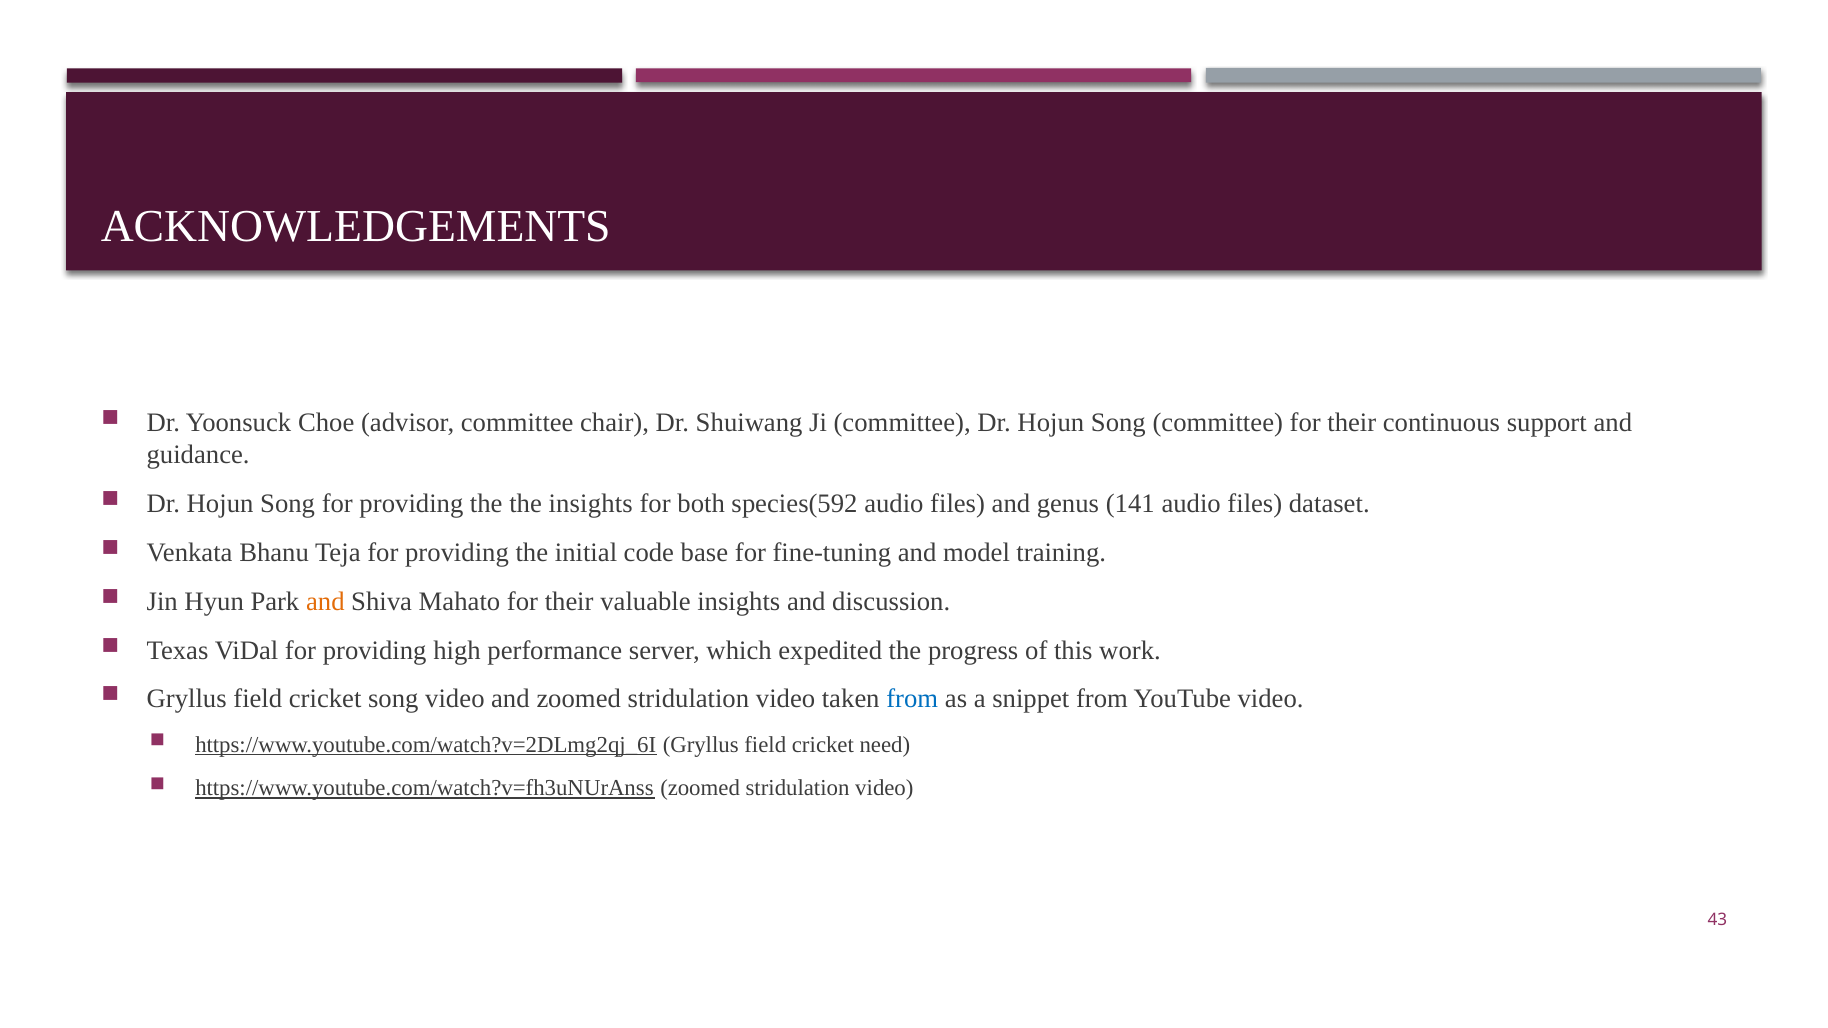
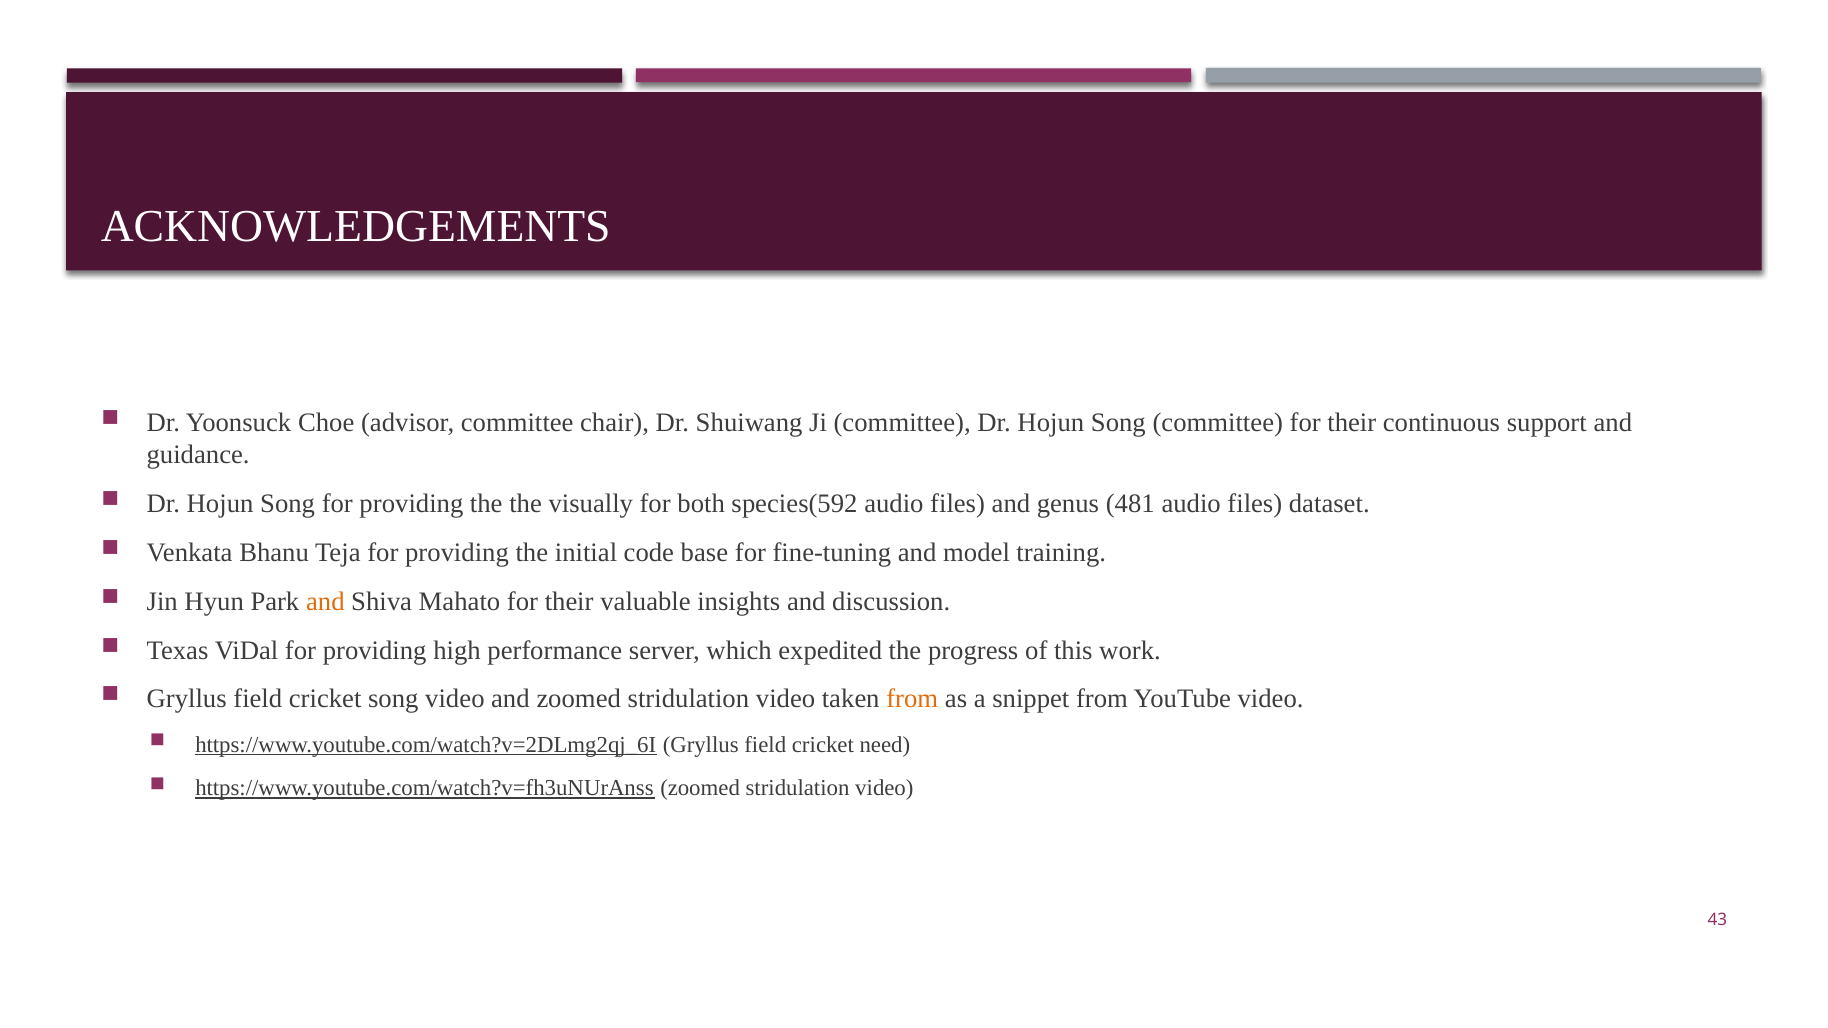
the insights: insights -> visually
141: 141 -> 481
from at (912, 699) colour: blue -> orange
